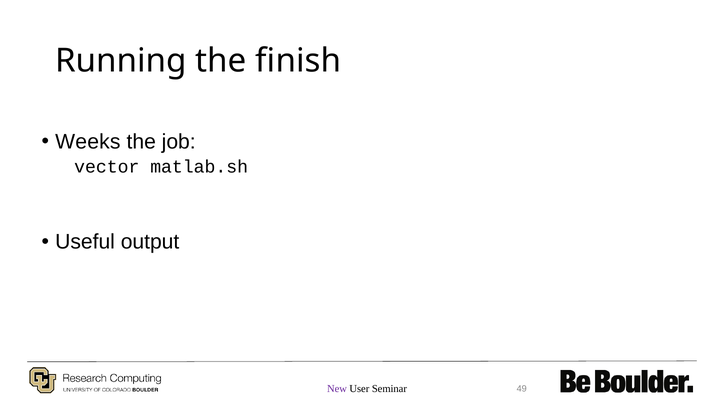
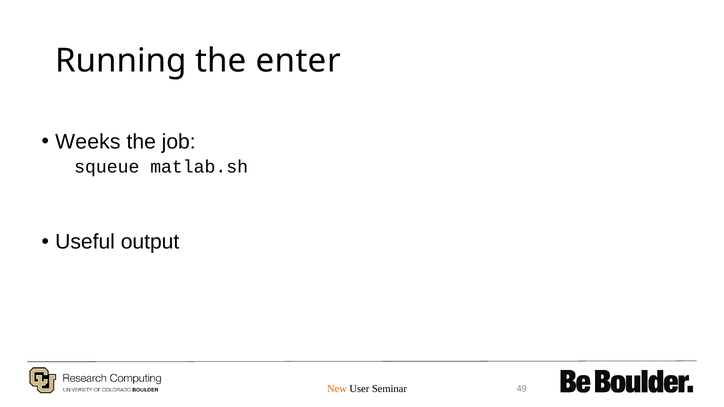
finish: finish -> enter
vector: vector -> squeue
New colour: purple -> orange
